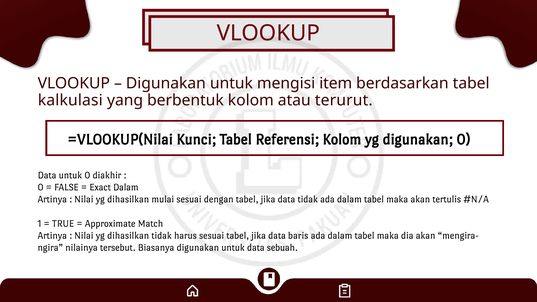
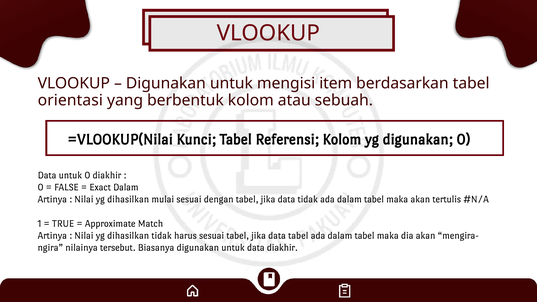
kalkulasi: kalkulasi -> orientasi
terurut: terurut -> sebuah
data baris: baris -> tabel
data sebuah: sebuah -> diakhir
